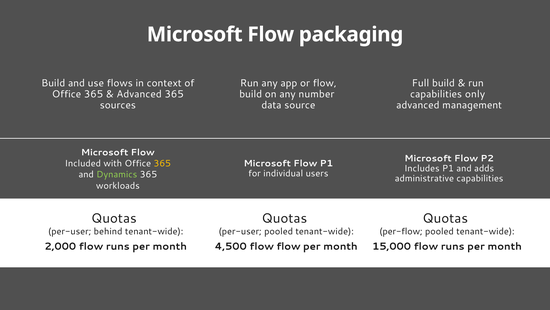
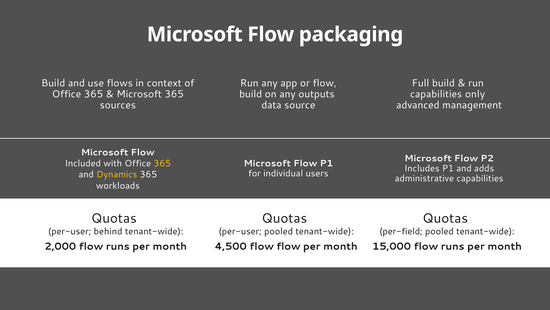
Advanced at (139, 94): Advanced -> Microsoft
number: number -> outputs
Dynamics colour: light green -> yellow
per-flow: per-flow -> per-field
